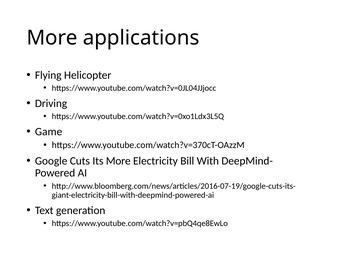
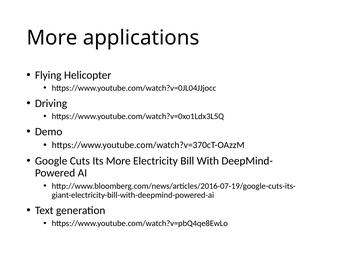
Game: Game -> Demo
